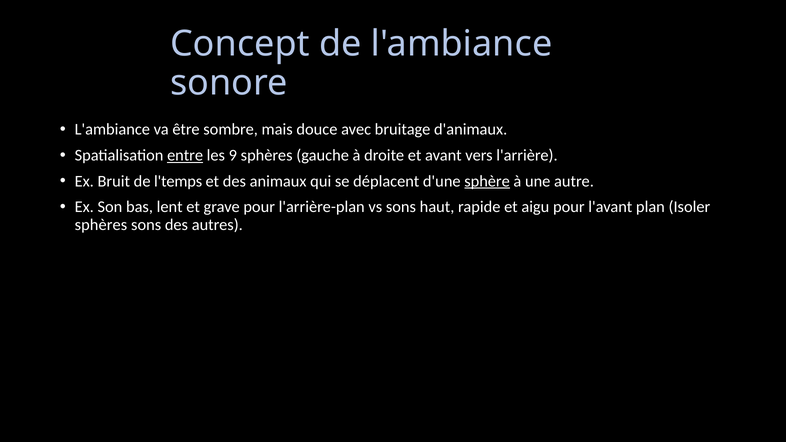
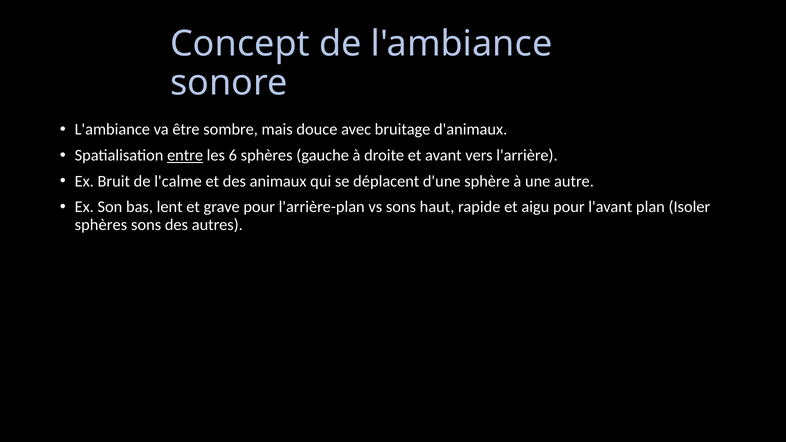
9: 9 -> 6
l'temps: l'temps -> l'calme
sphère underline: present -> none
